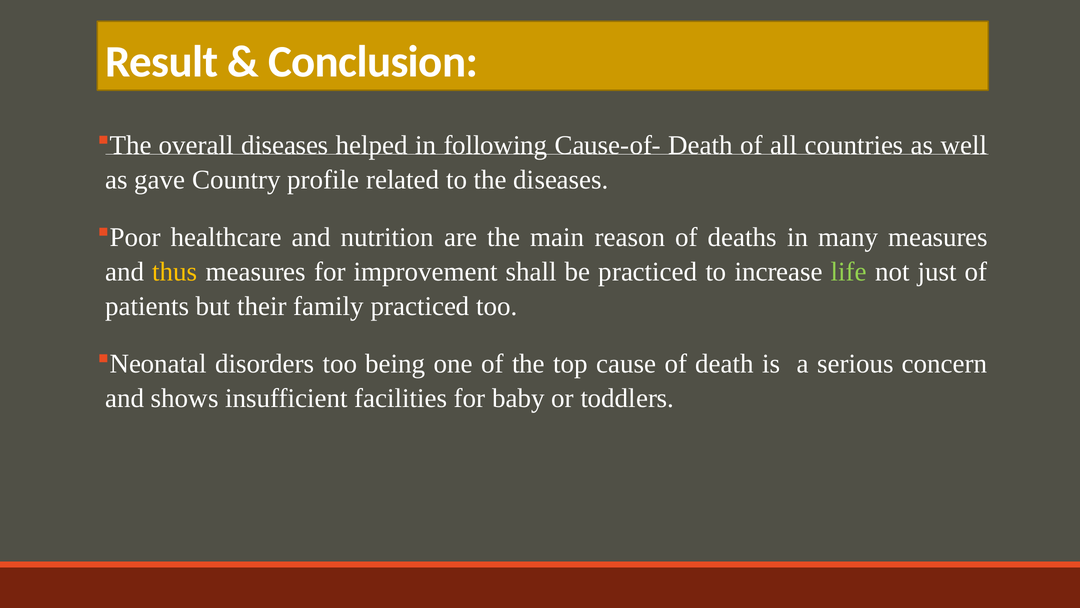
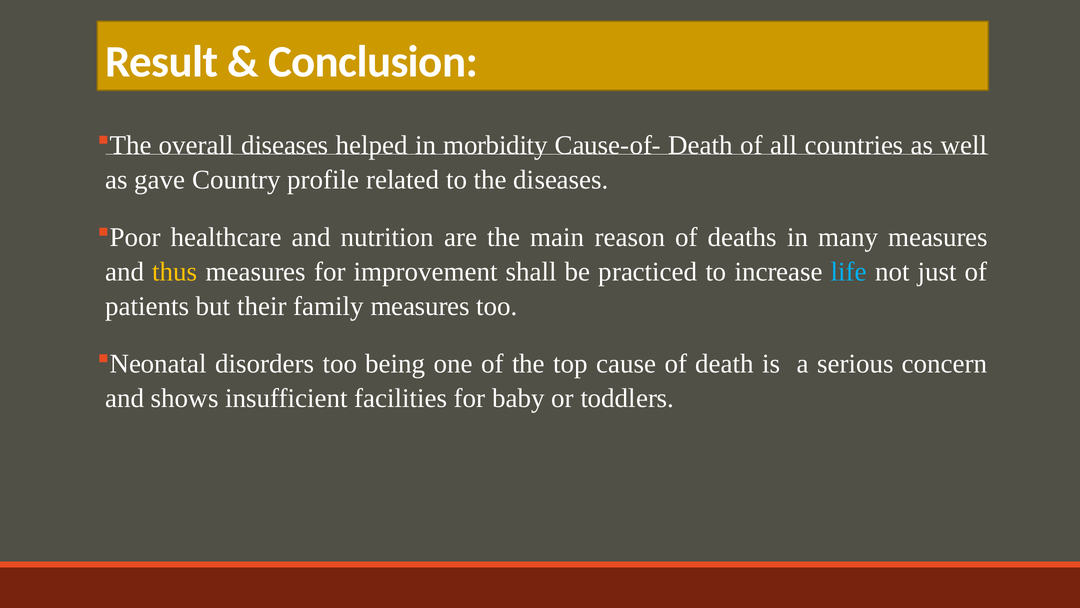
following: following -> morbidity
life colour: light green -> light blue
family practiced: practiced -> measures
